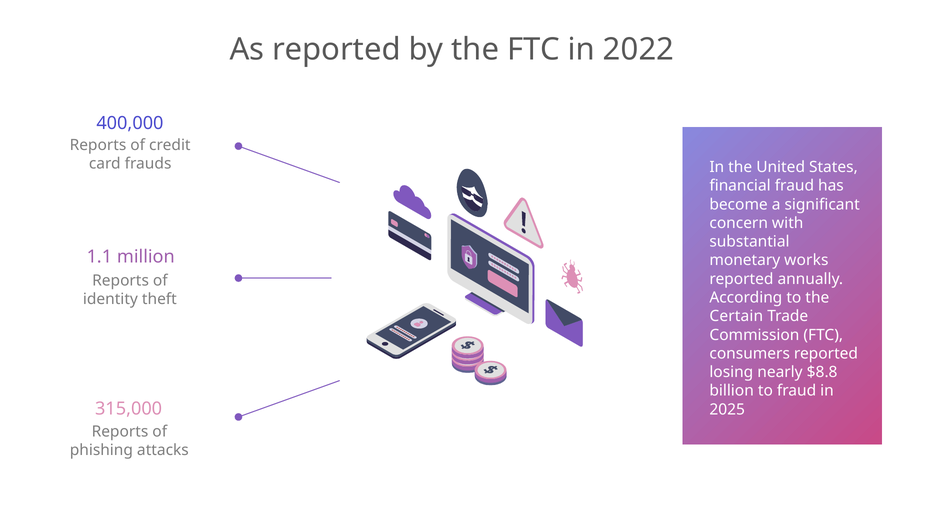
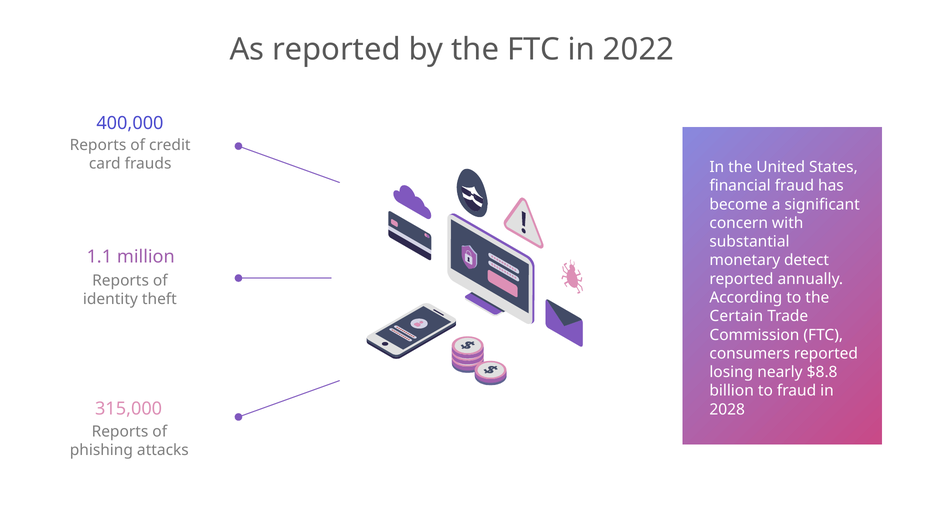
works: works -> detect
2025: 2025 -> 2028
